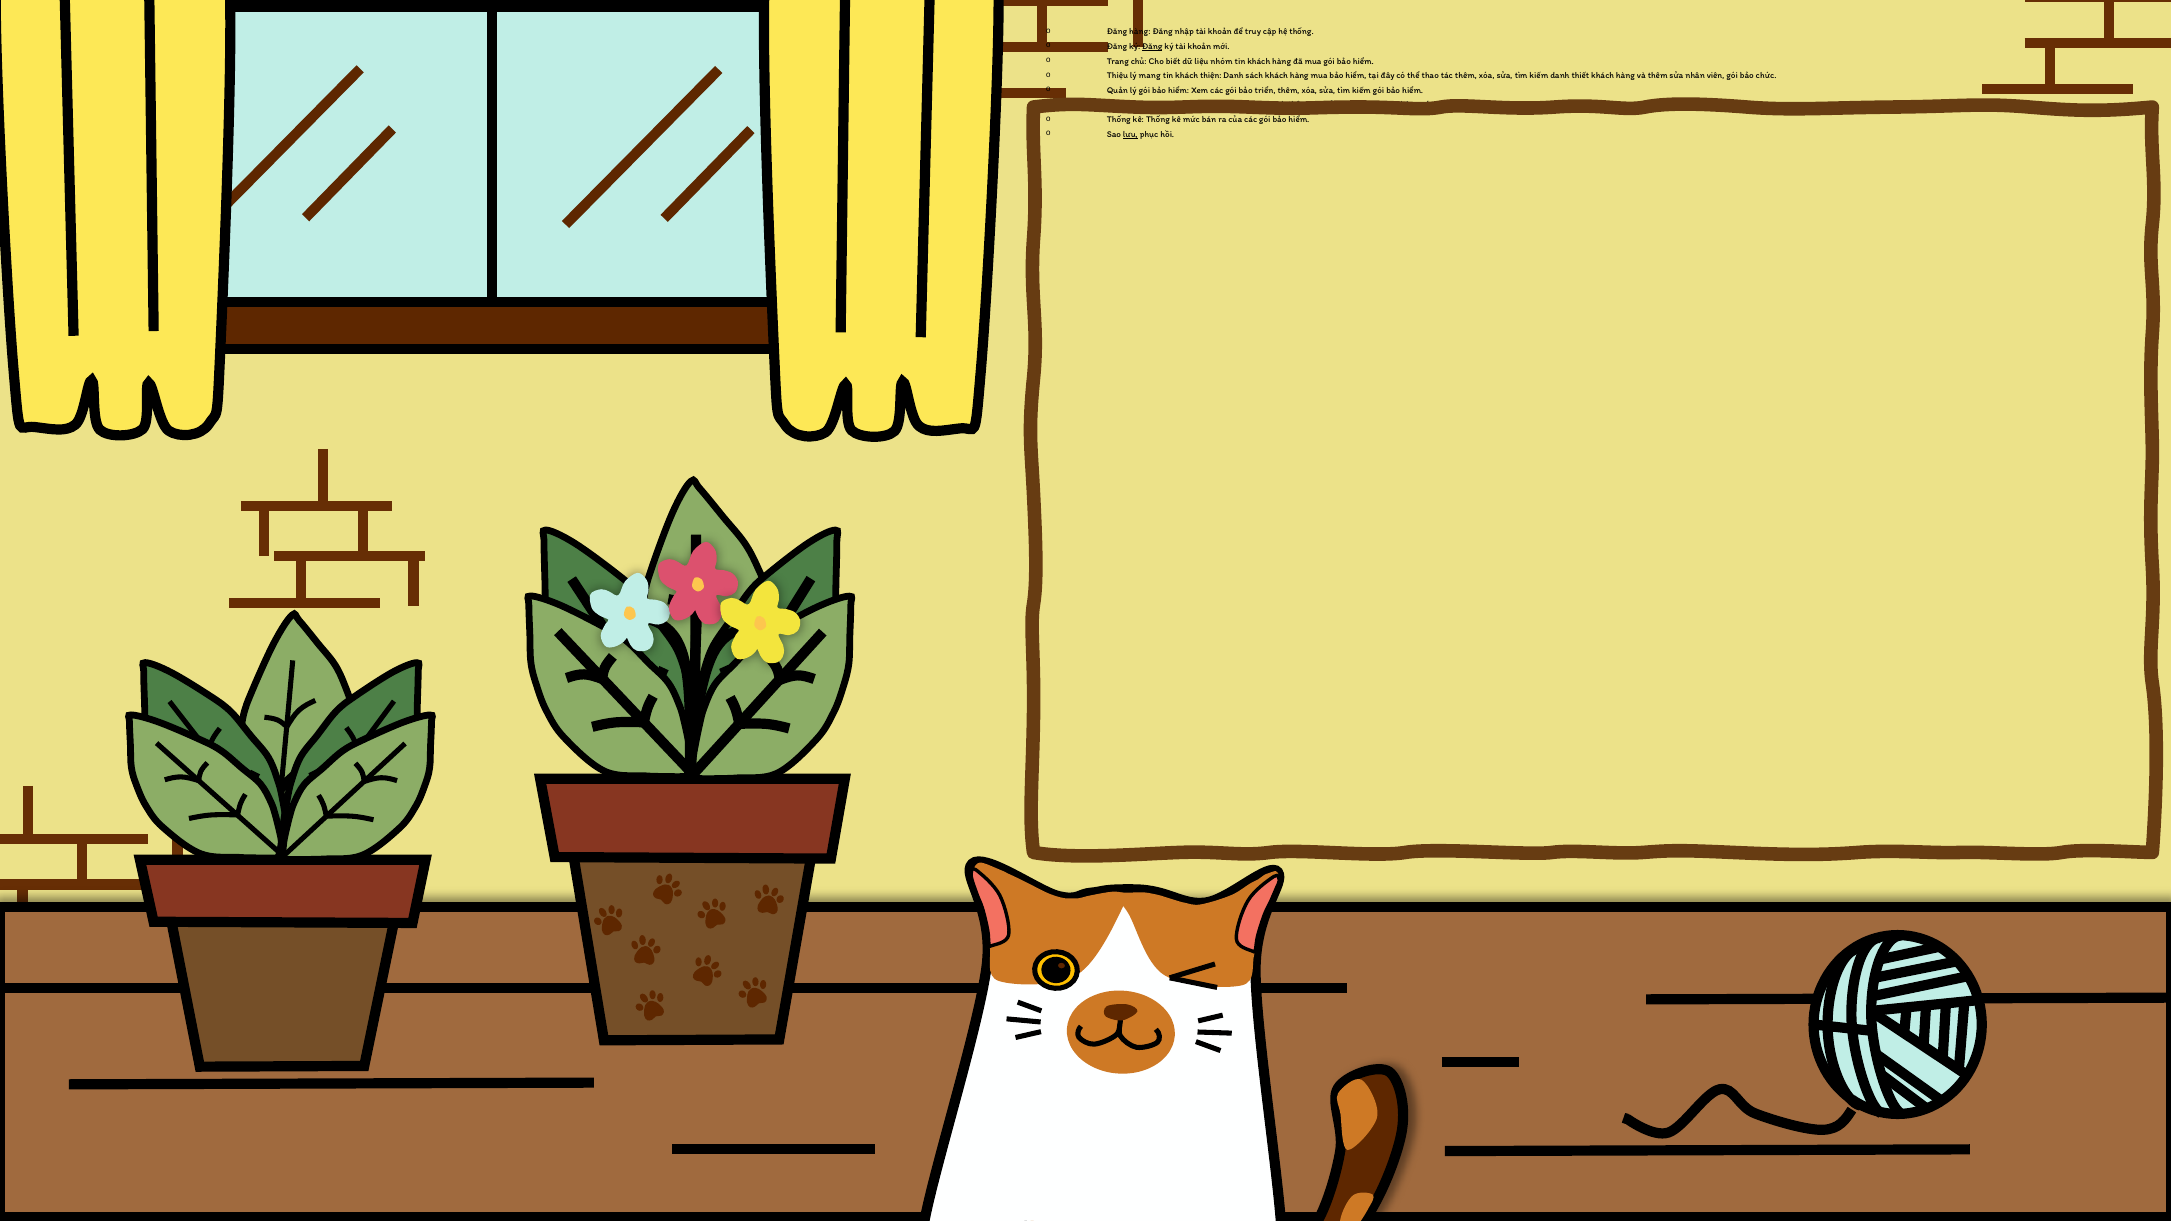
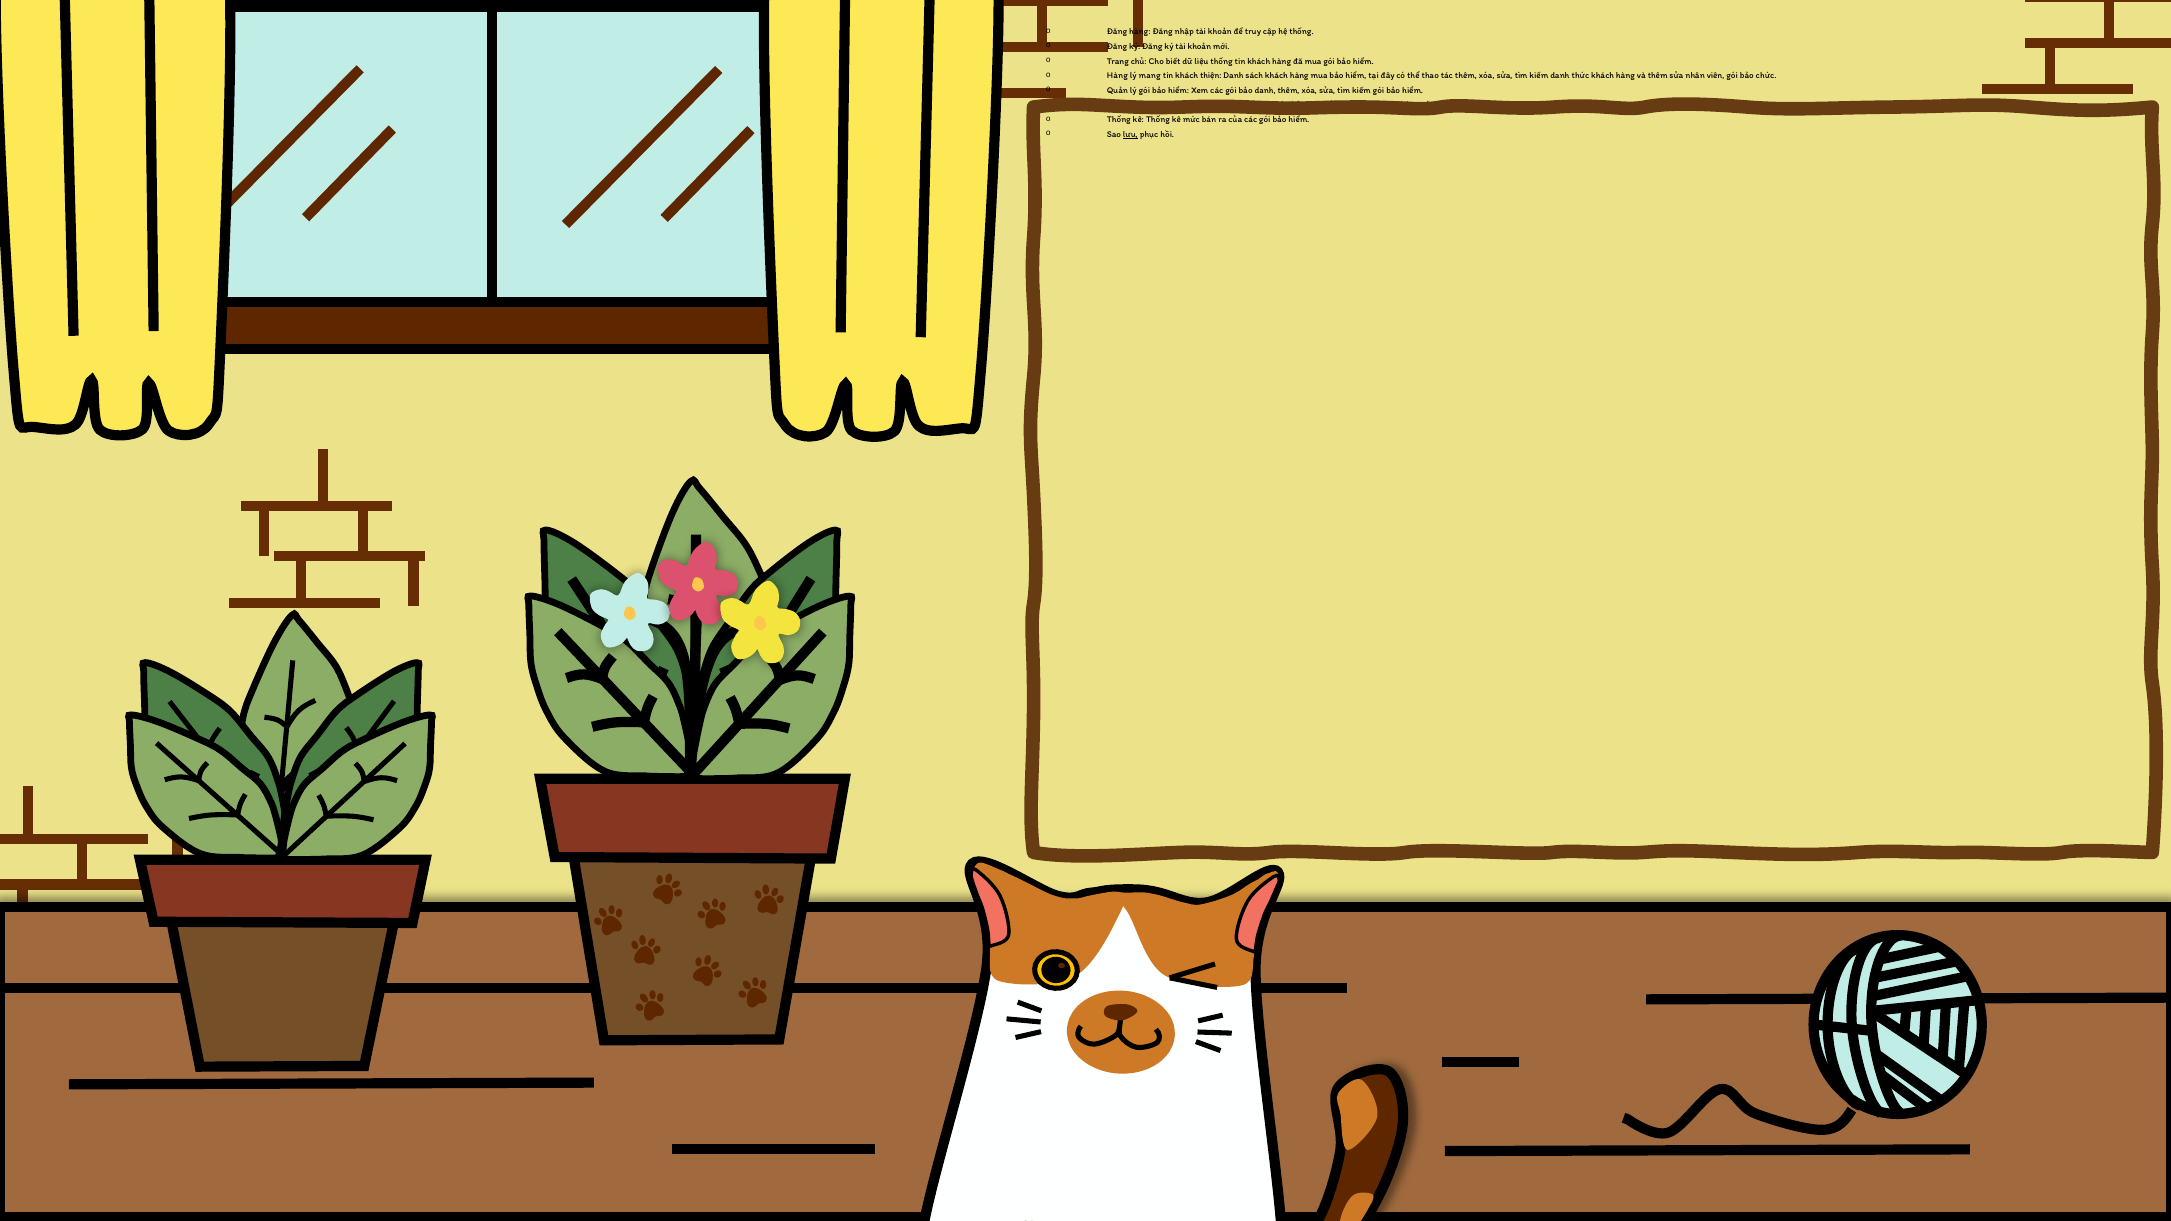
Đăng at (1152, 47) underline: present -> none
liệu nhóm: nhóm -> thống
Thiệu at (1118, 76): Thiệu -> Hàng
thiết: thiết -> thức
bảo triển: triển -> danh
